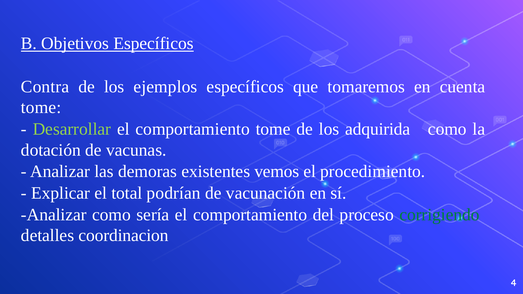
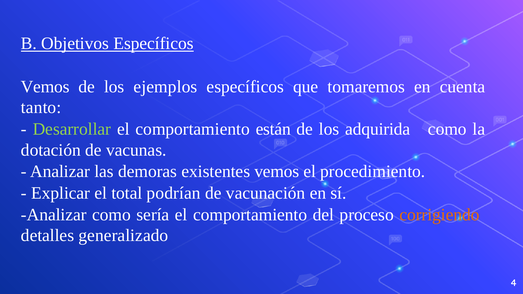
Contra at (45, 87): Contra -> Vemos
tome at (41, 108): tome -> tanto
comportamiento tome: tome -> están
corrigiendo colour: green -> orange
coordinacion: coordinacion -> generalizado
